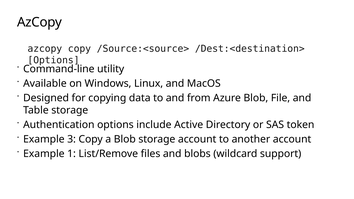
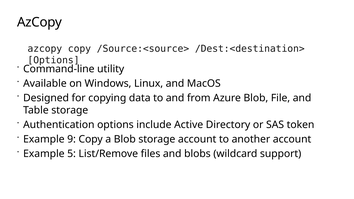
3: 3 -> 9
1: 1 -> 5
